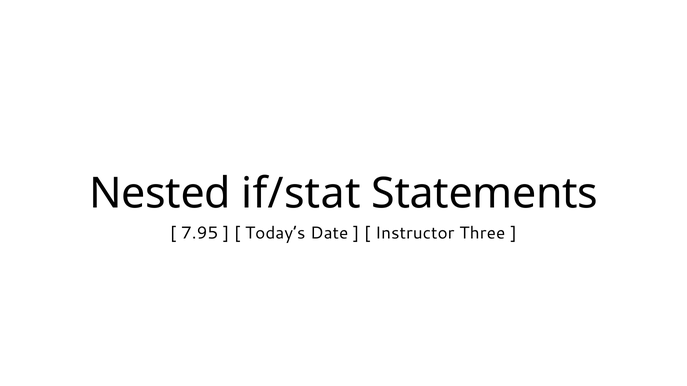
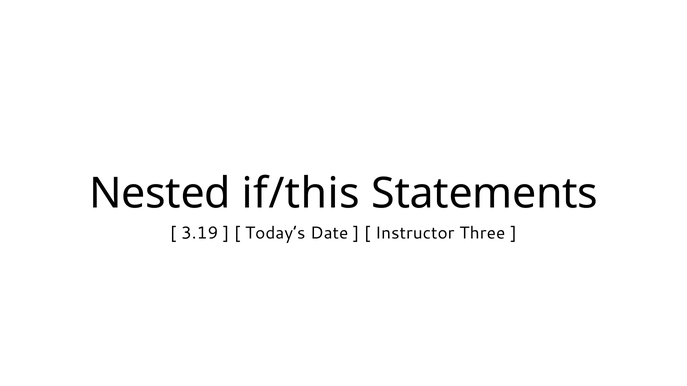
if/stat: if/stat -> if/this
7.95: 7.95 -> 3.19
